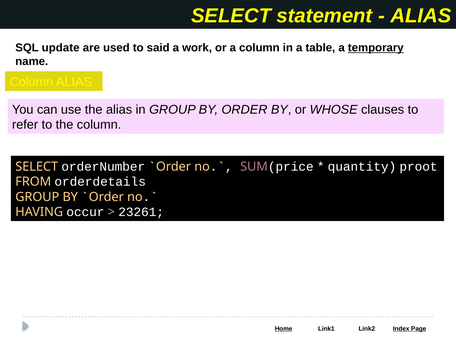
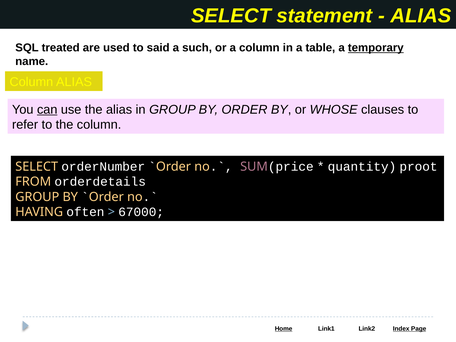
update: update -> treated
work: work -> such
can underline: none -> present
occur: occur -> often
23261: 23261 -> 67000
